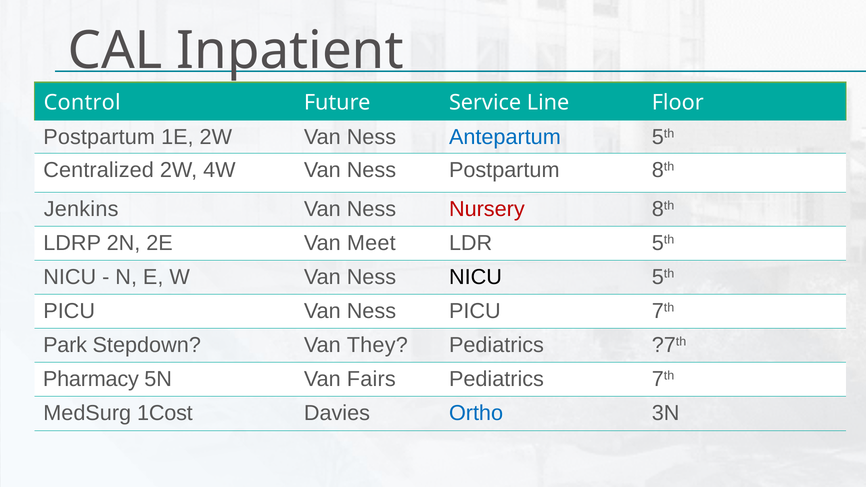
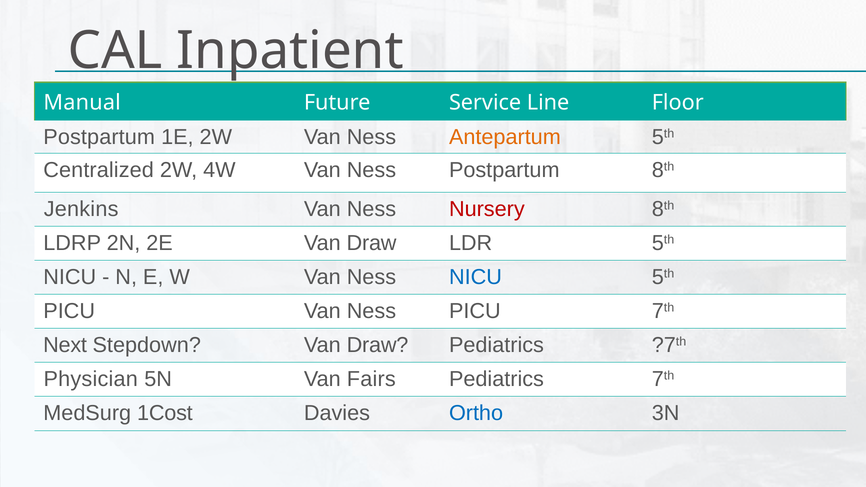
Control: Control -> Manual
Antepartum colour: blue -> orange
2E Van Meet: Meet -> Draw
NICU at (475, 277) colour: black -> blue
Park: Park -> Next
Stepdown Van They: They -> Draw
Pharmacy: Pharmacy -> Physician
